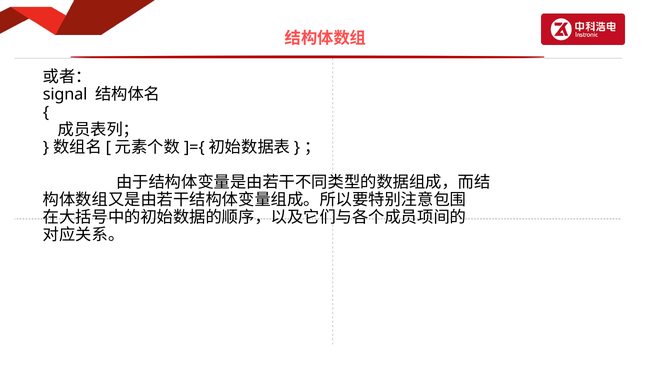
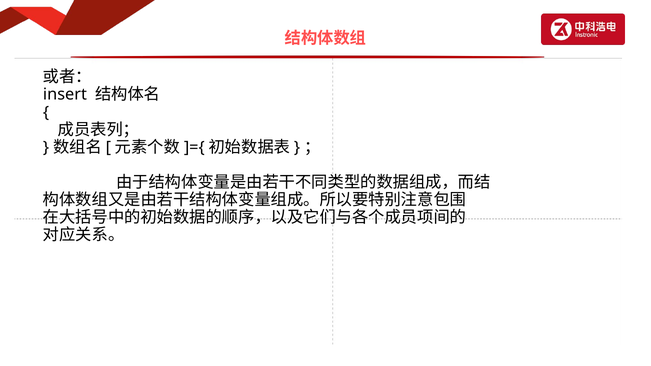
signal: signal -> insert
